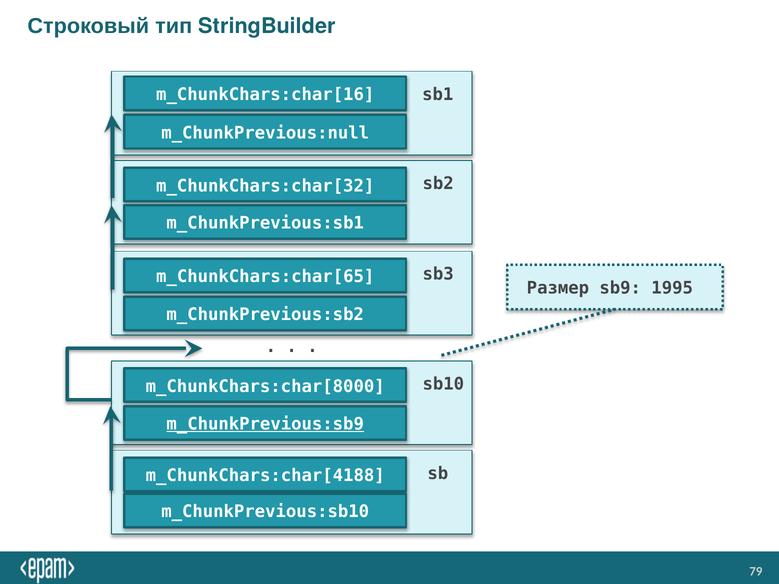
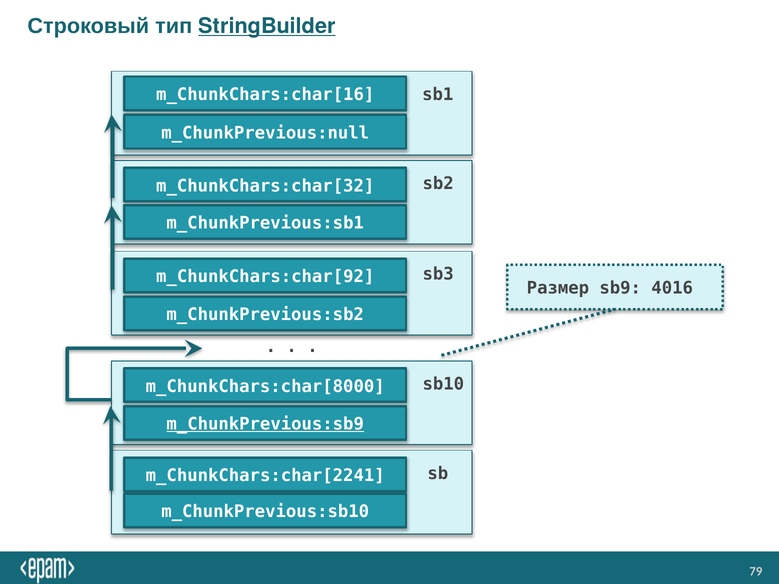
StringBuilder underline: none -> present
m_ChunkChars:char[65: m_ChunkChars:char[65 -> m_ChunkChars:char[92
1995: 1995 -> 4016
m_ChunkChars:char[4188: m_ChunkChars:char[4188 -> m_ChunkChars:char[2241
